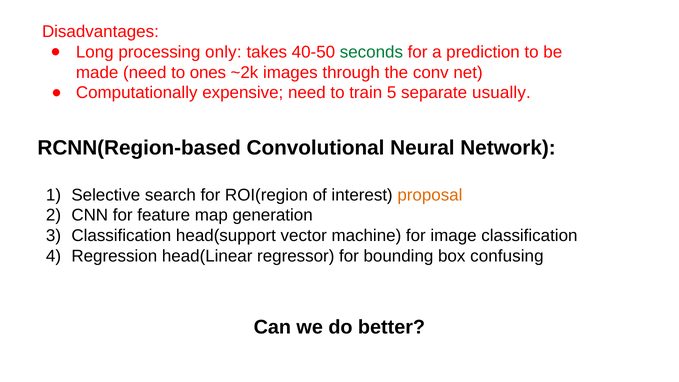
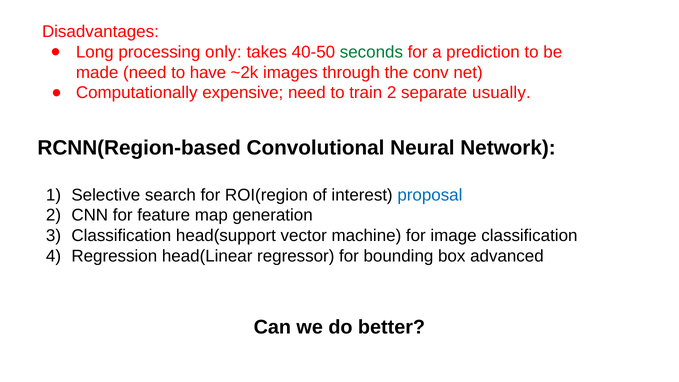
ones: ones -> have
train 5: 5 -> 2
proposal colour: orange -> blue
confusing: confusing -> advanced
